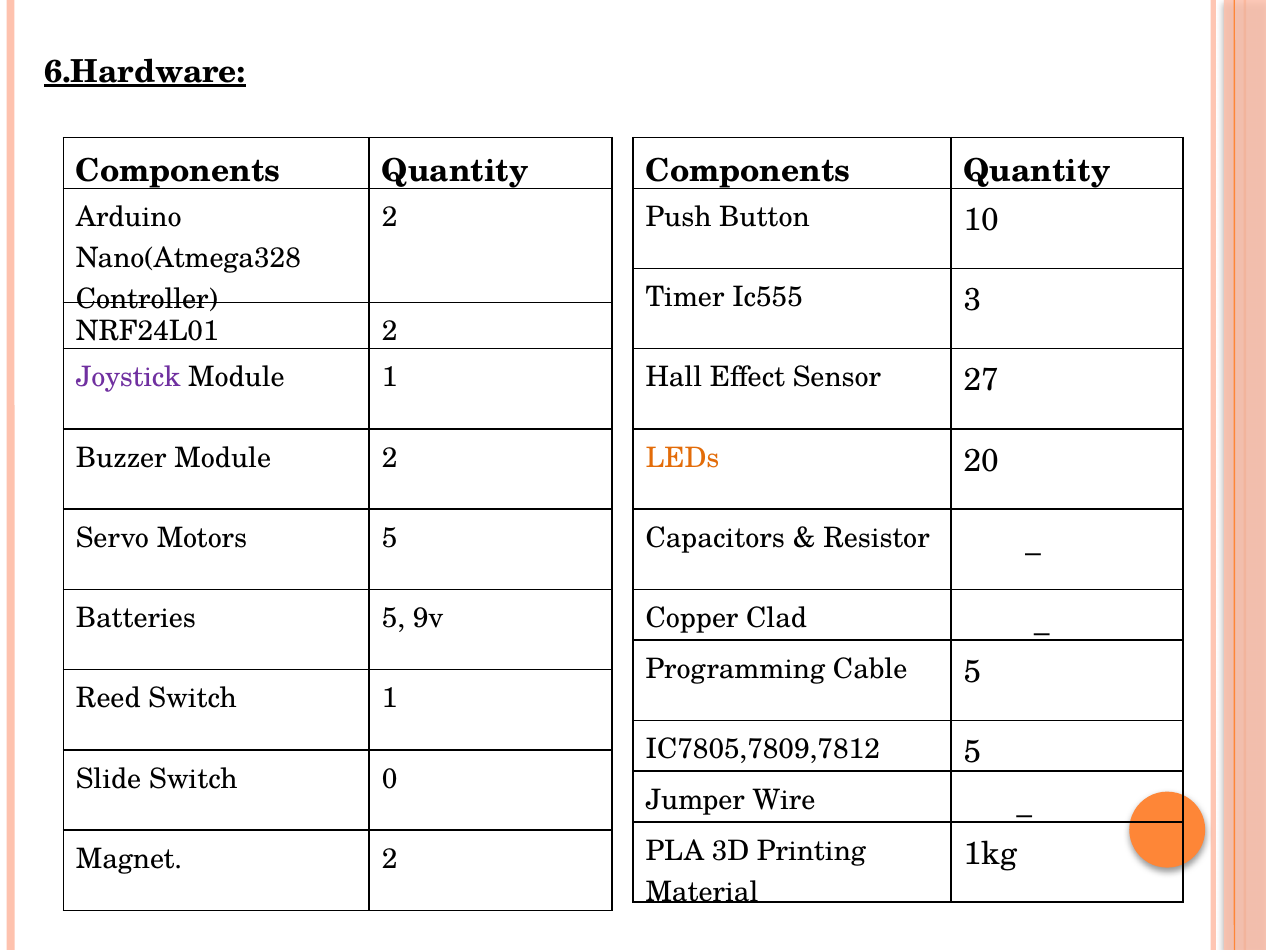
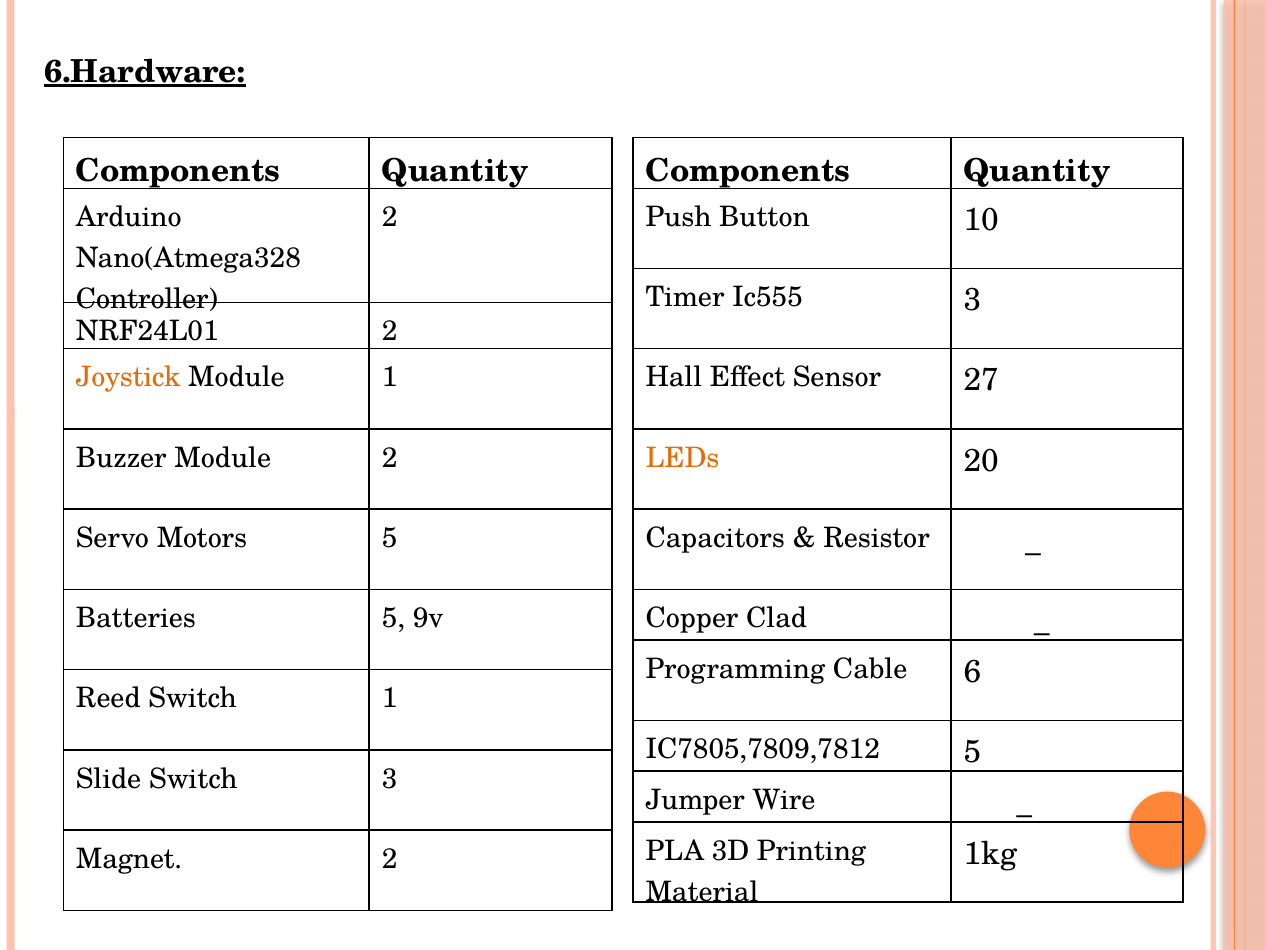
Joystick colour: purple -> orange
Cable 5: 5 -> 6
Switch 0: 0 -> 3
